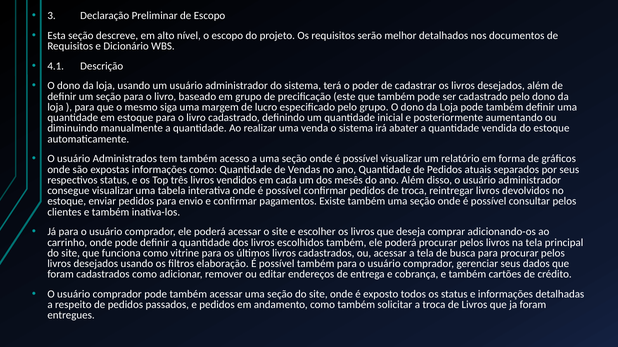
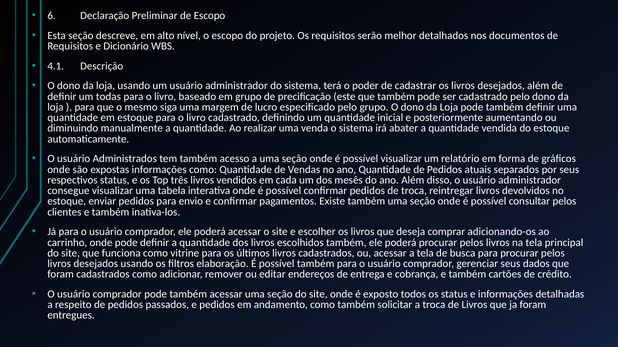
3: 3 -> 6
um seção: seção -> todas
